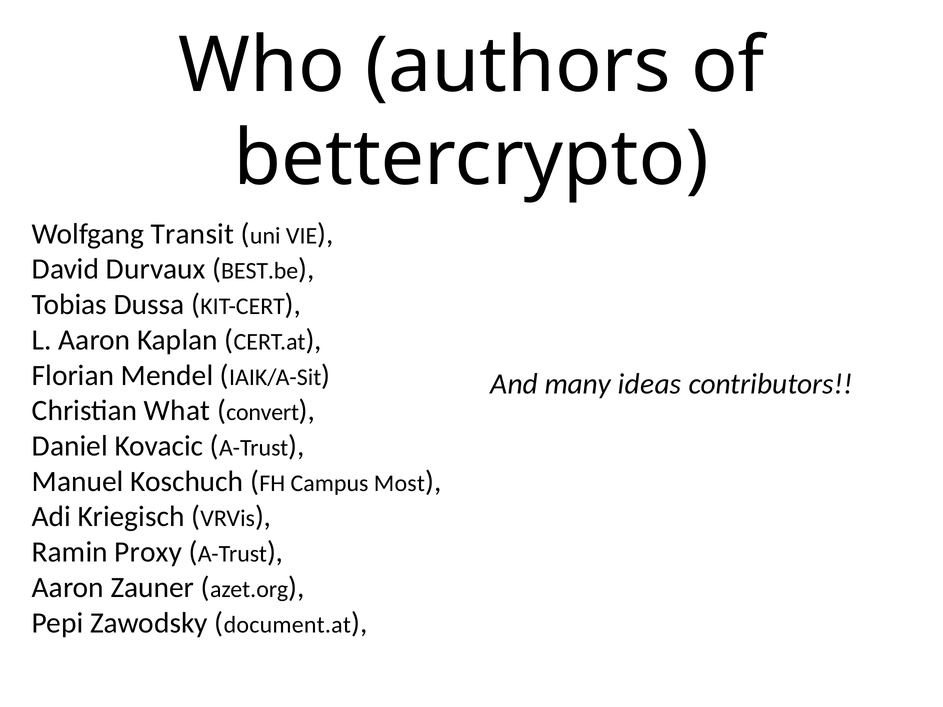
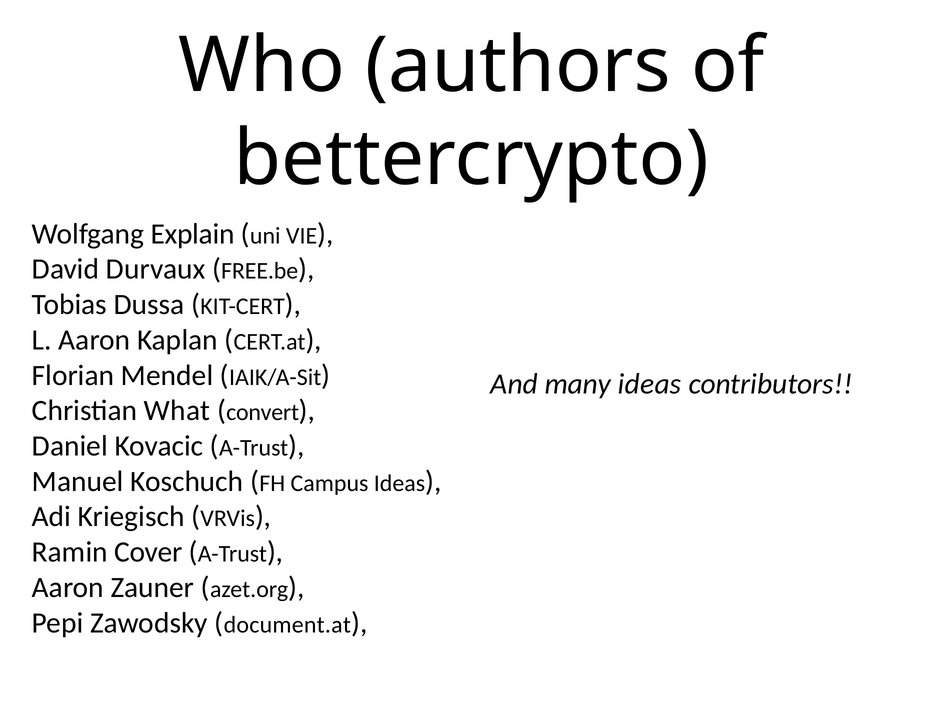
Transit: Transit -> Explain
BEST.be: BEST.be -> FREE.be
Campus Most: Most -> Ideas
Proxy: Proxy -> Cover
